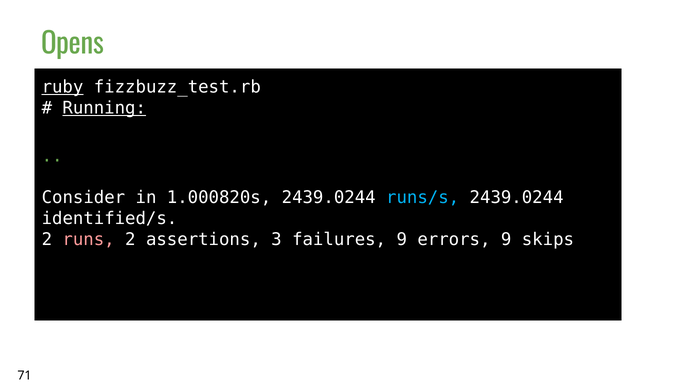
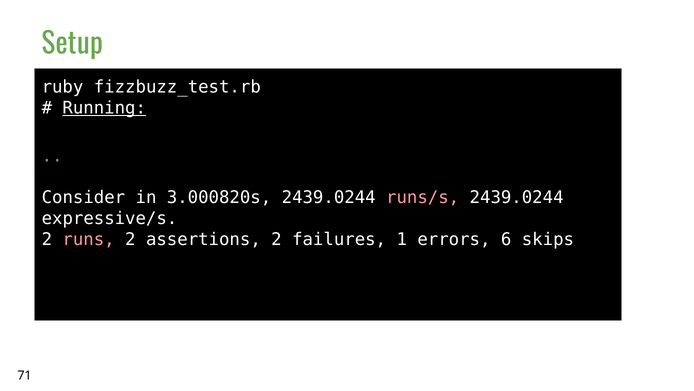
Opens: Opens -> Setup
ruby underline: present -> none
1.000820s: 1.000820s -> 3.000820s
runs/s colour: light blue -> pink
identified/s: identified/s -> expressive/s
assertions 3: 3 -> 2
failures 9: 9 -> 1
errors 9: 9 -> 6
